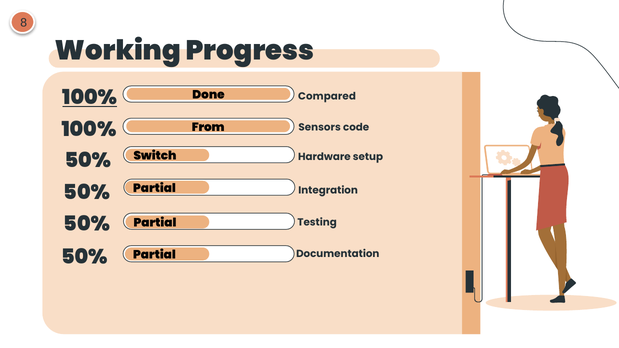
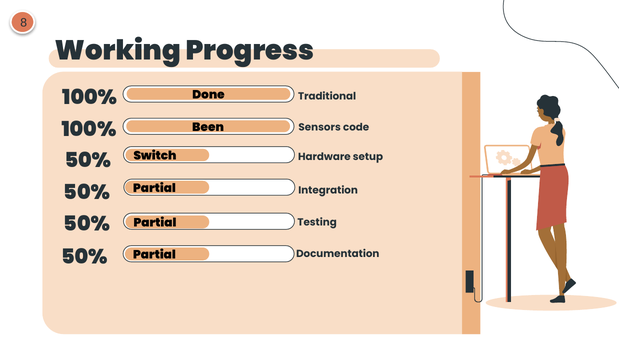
100% at (90, 98) underline: present -> none
Compared: Compared -> Traditional
From: From -> Been
